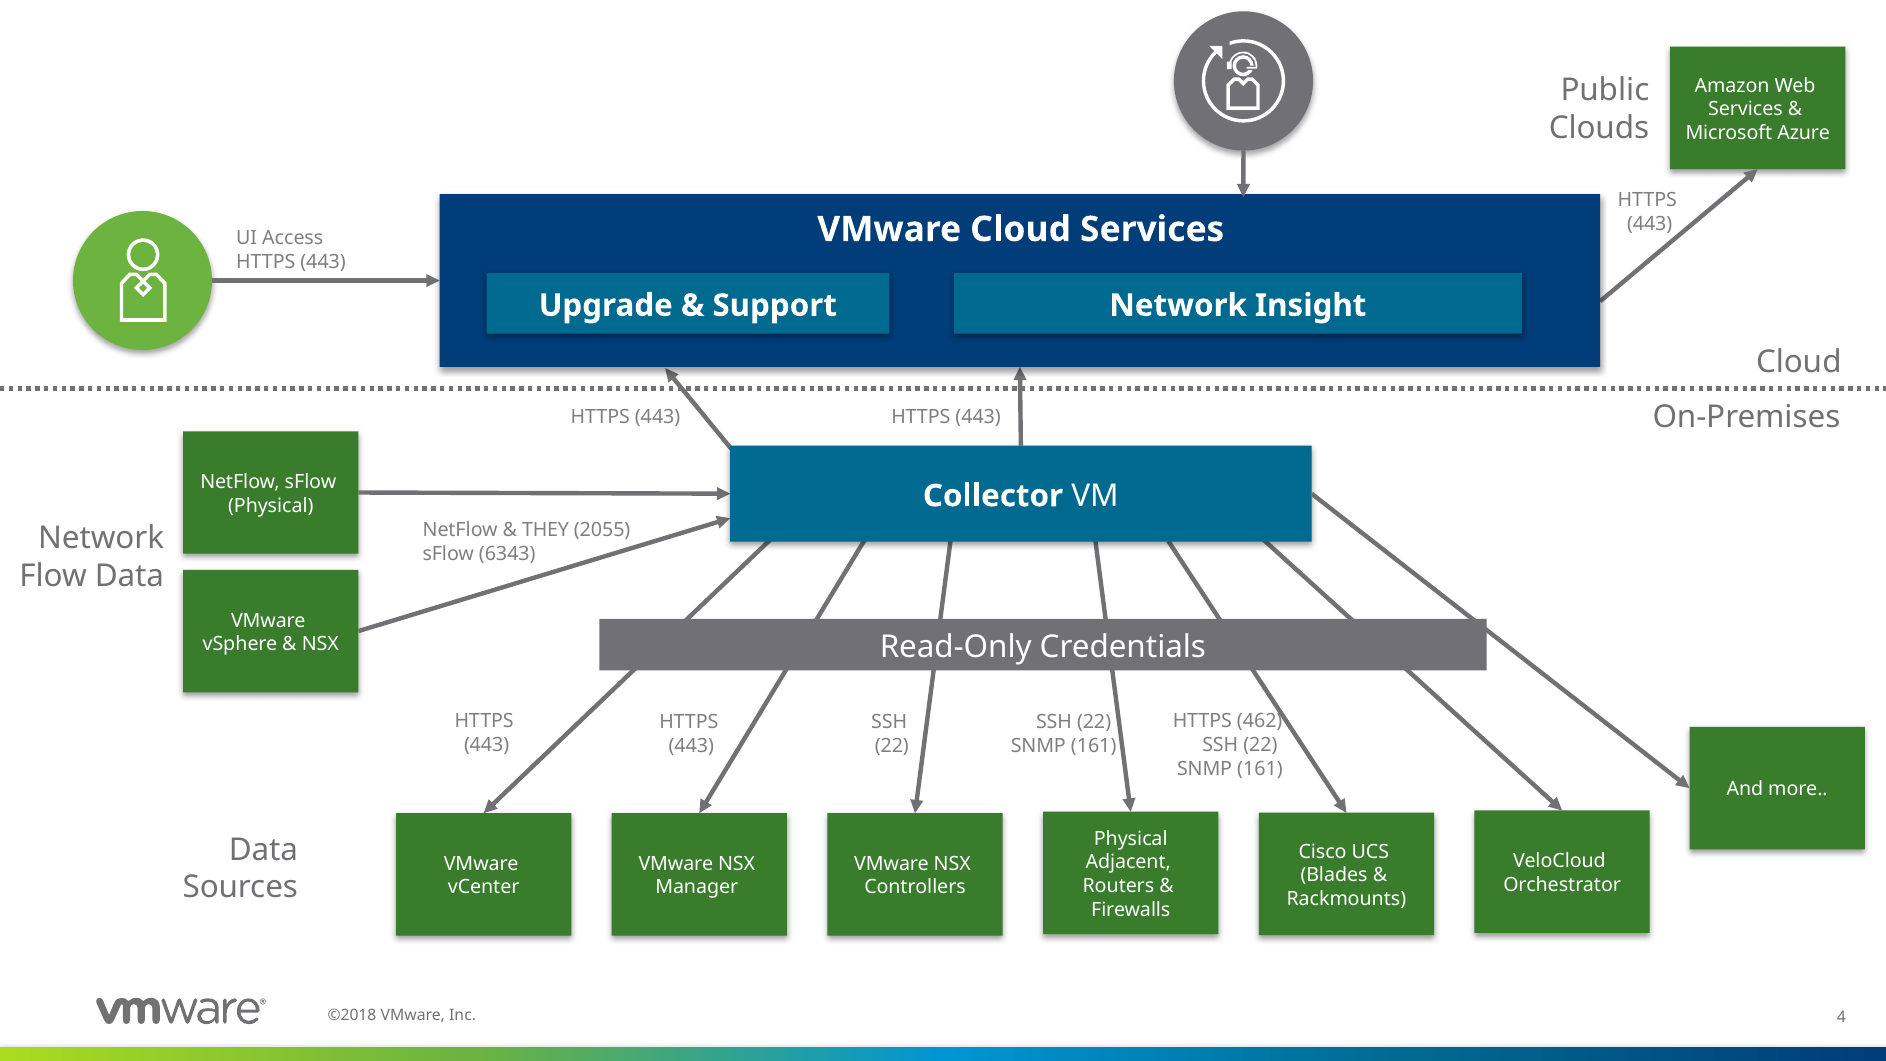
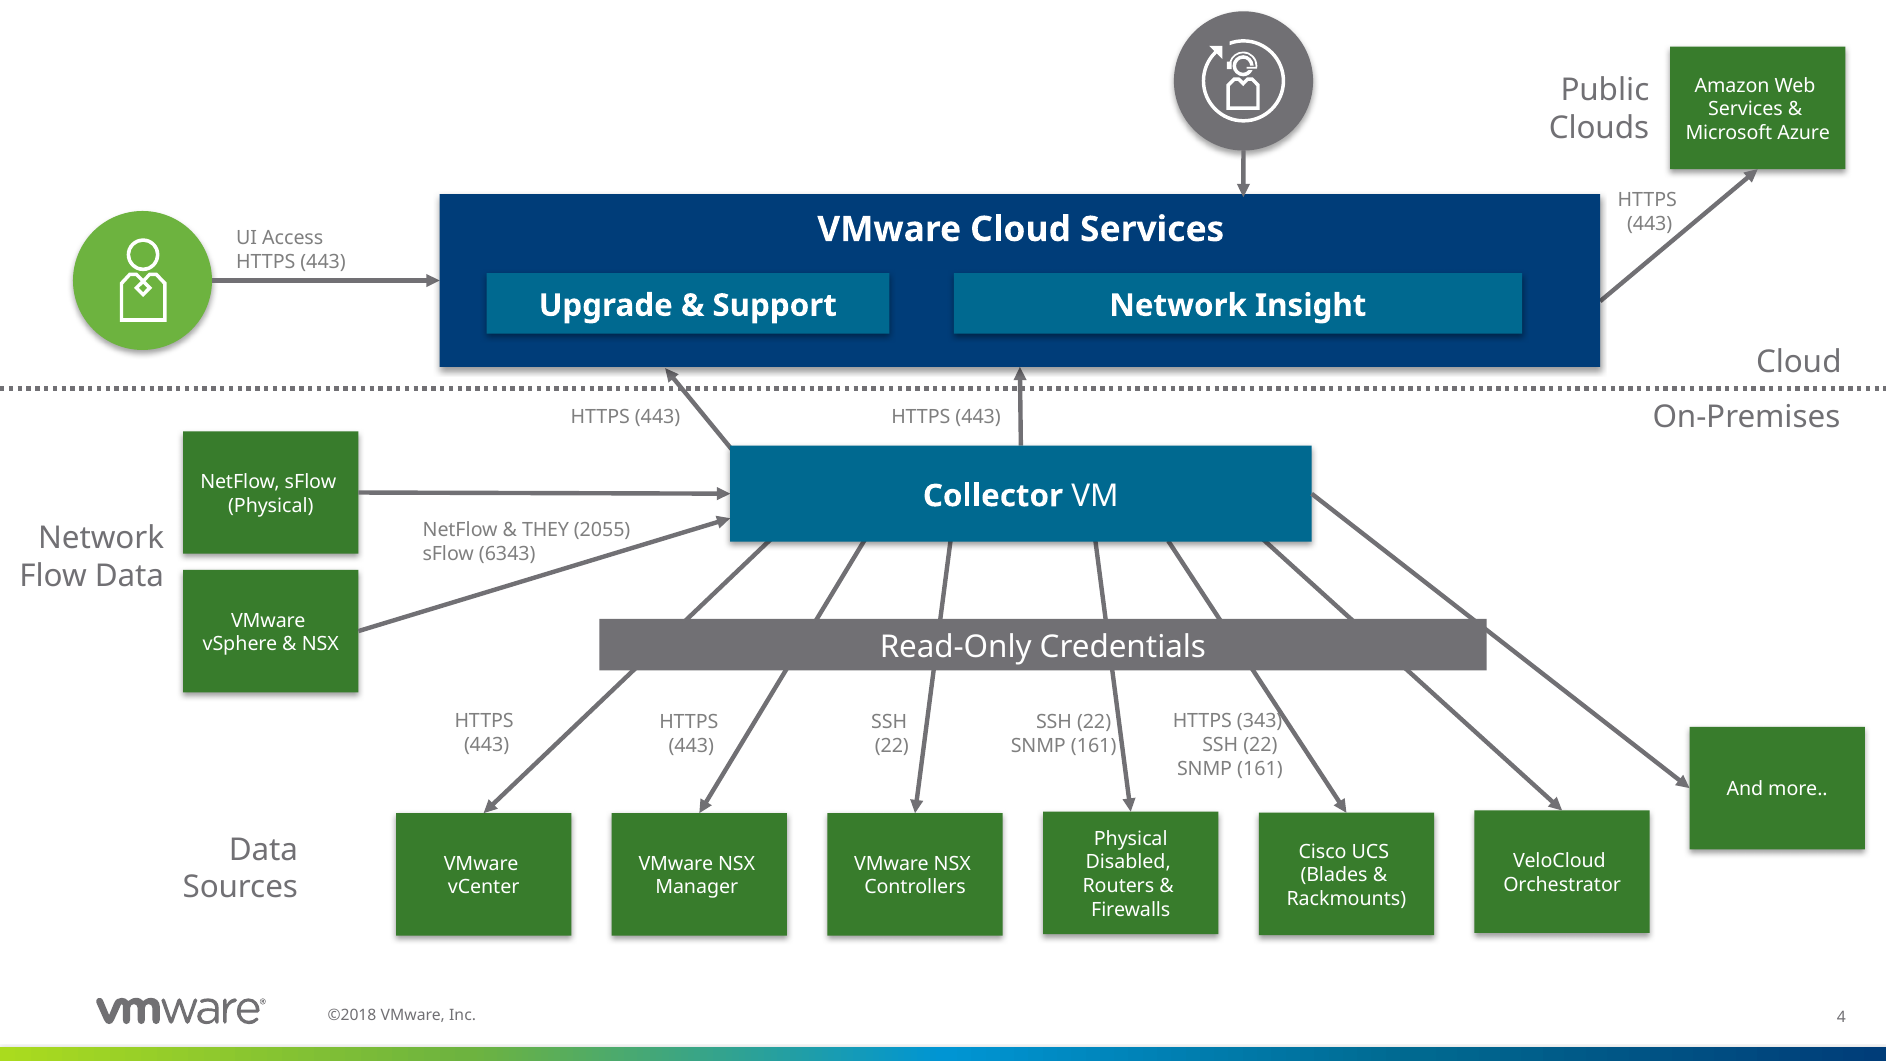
462: 462 -> 343
Adjacent: Adjacent -> Disabled
